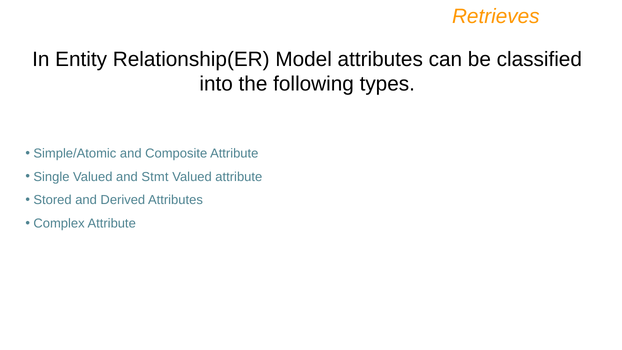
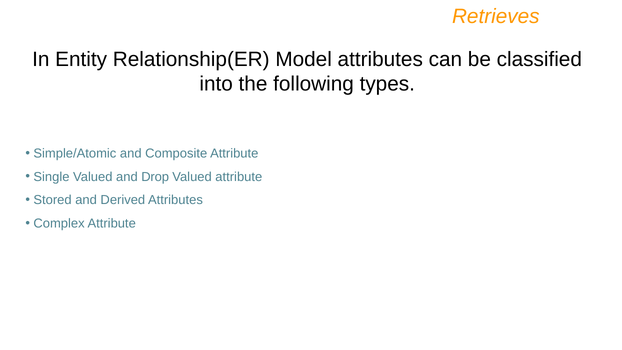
Stmt: Stmt -> Drop
